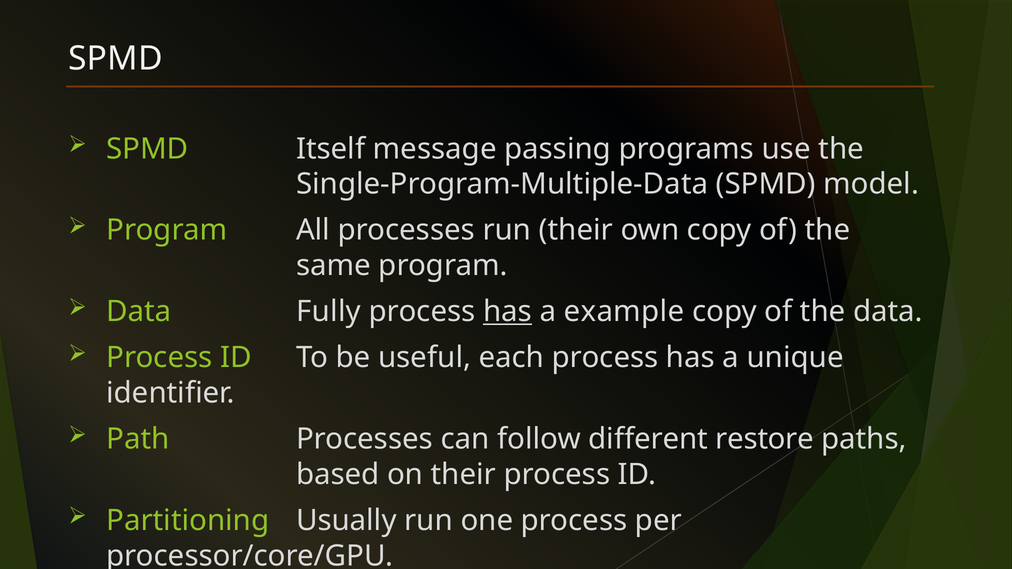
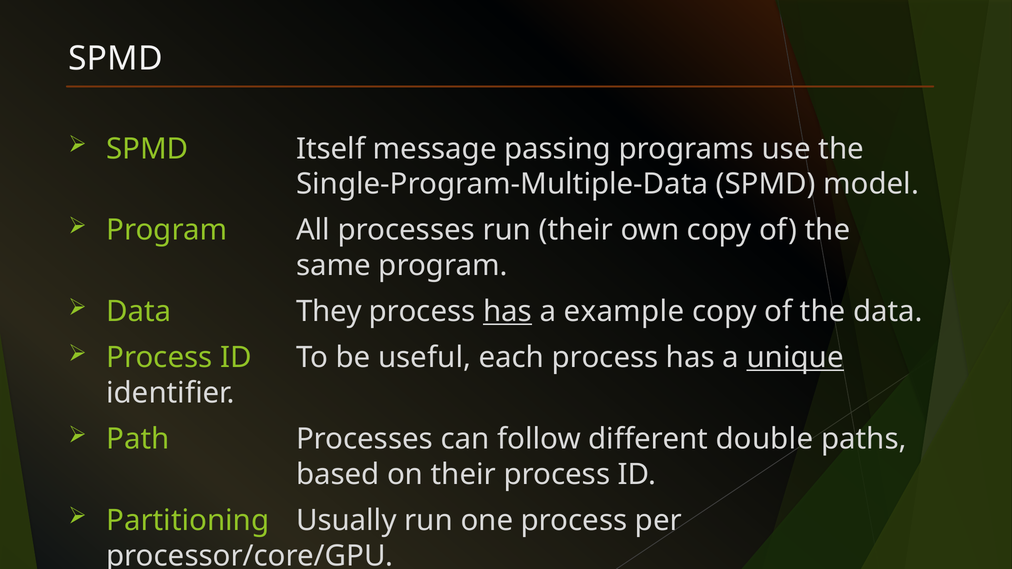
Fully: Fully -> They
unique underline: none -> present
restore: restore -> double
